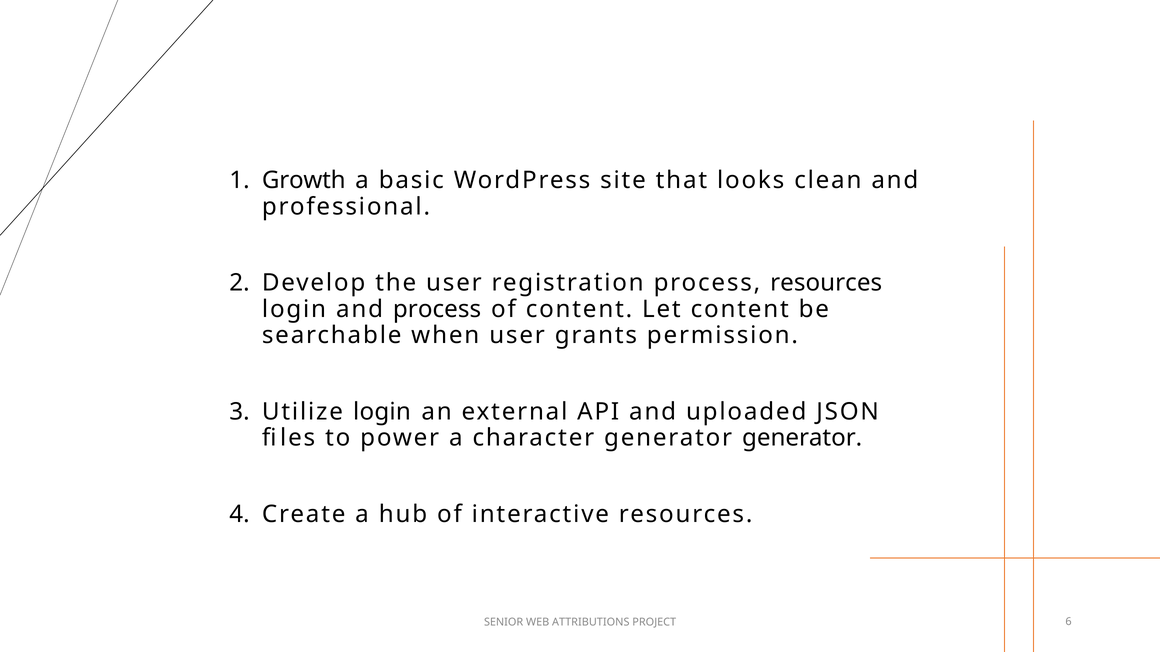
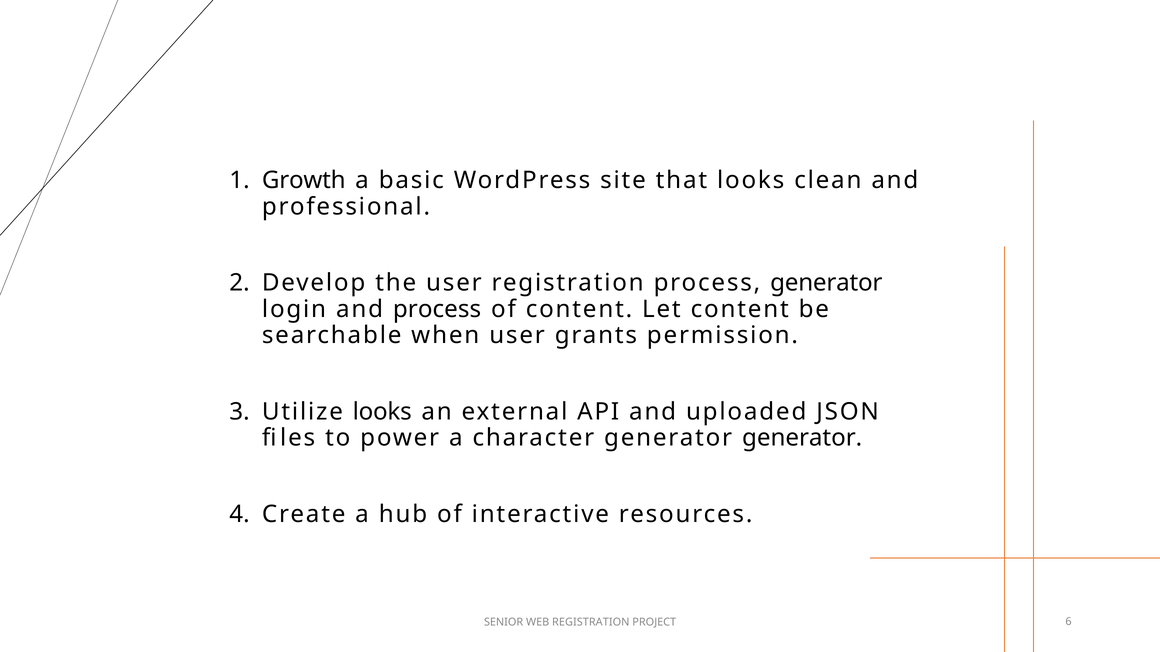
process resources: resources -> generator
Utilize login: login -> looks
WEB ATTRIBUTIONS: ATTRIBUTIONS -> REGISTRATION
